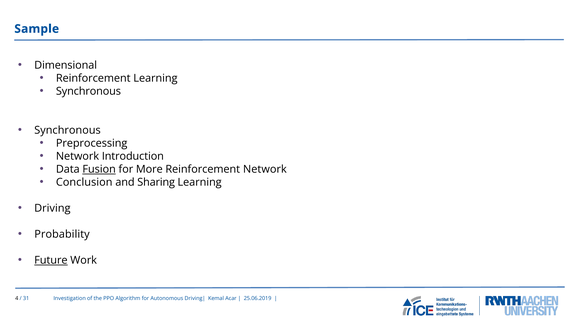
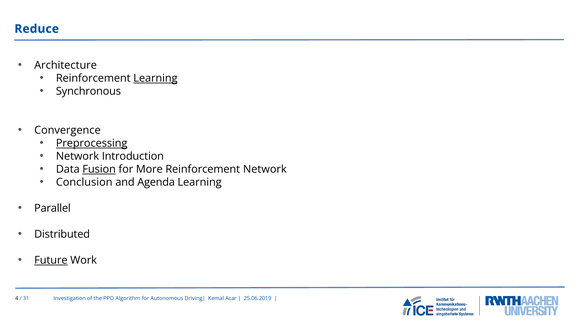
Sample: Sample -> Reduce
Dimensional: Dimensional -> Architecture
Learning at (155, 78) underline: none -> present
Synchronous at (67, 130): Synchronous -> Convergence
Preprocessing underline: none -> present
Sharing: Sharing -> Agenda
Driving: Driving -> Parallel
Probability: Probability -> Distributed
